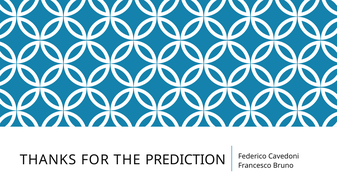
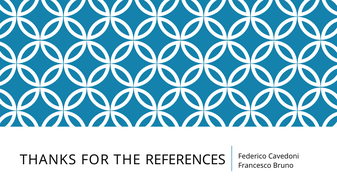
PREDICTION: PREDICTION -> REFERENCES
